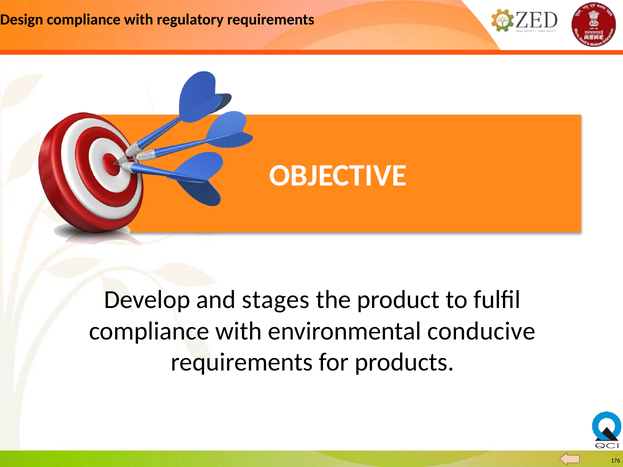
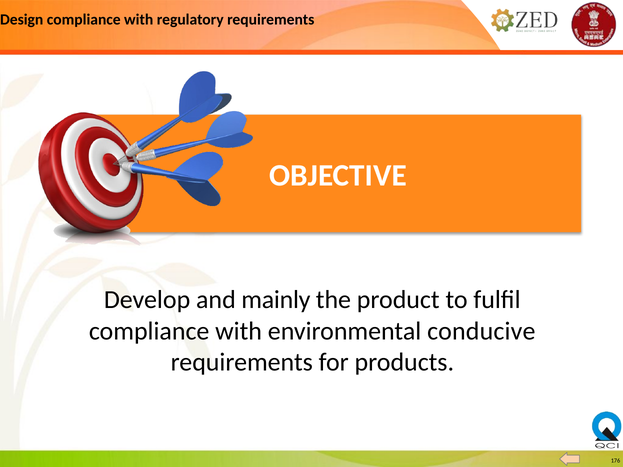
stages: stages -> mainly
